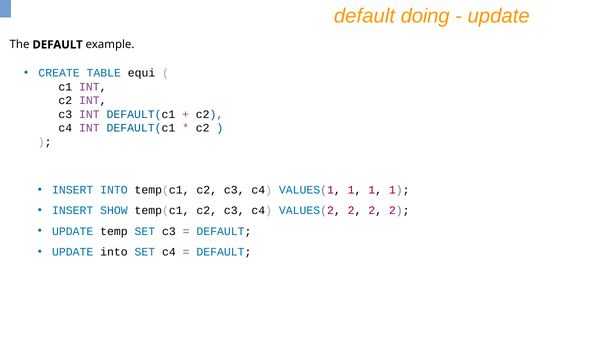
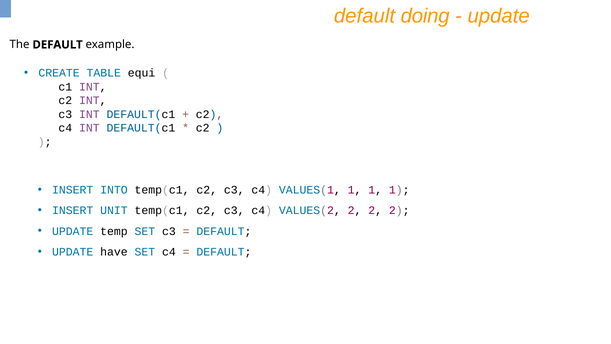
SHOW: SHOW -> UNIT
UPDATE into: into -> have
